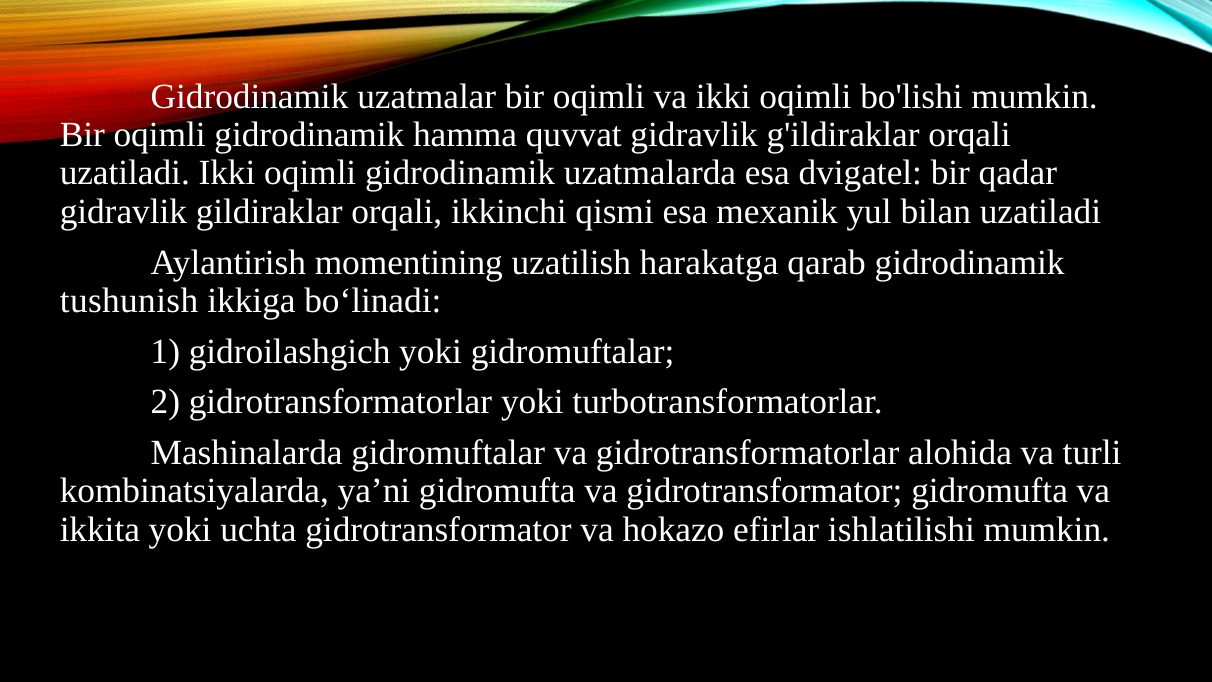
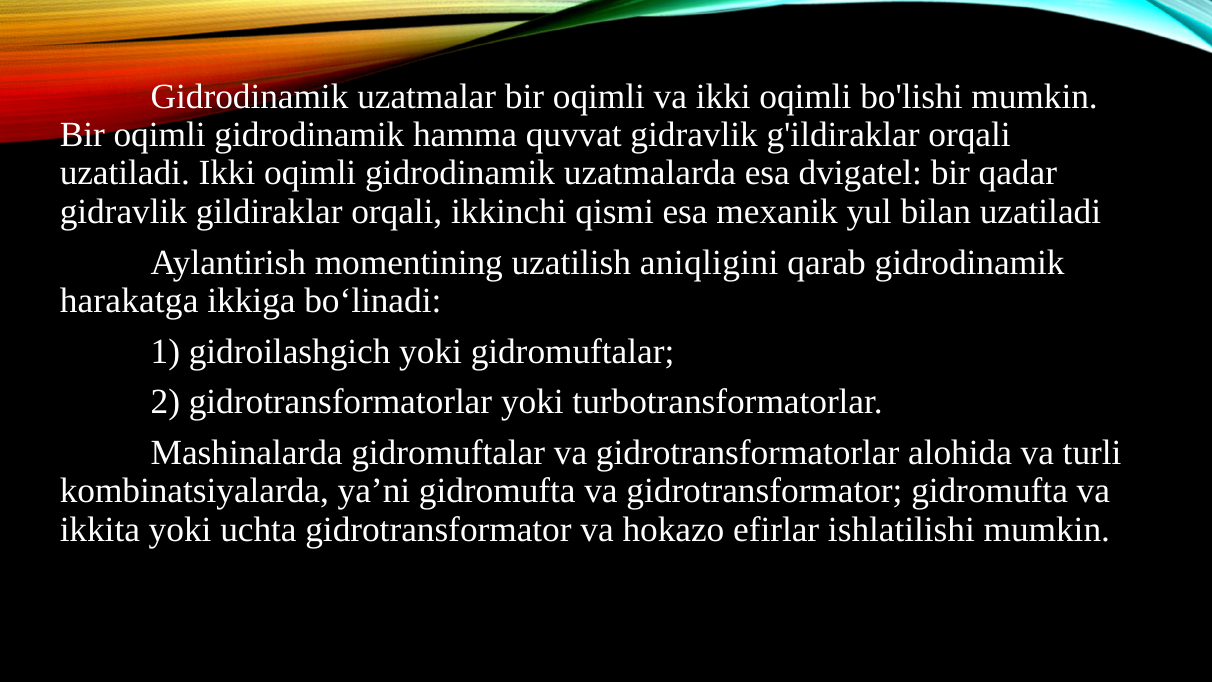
harakatga: harakatga -> aniqligini
tushunish: tushunish -> harakatga
